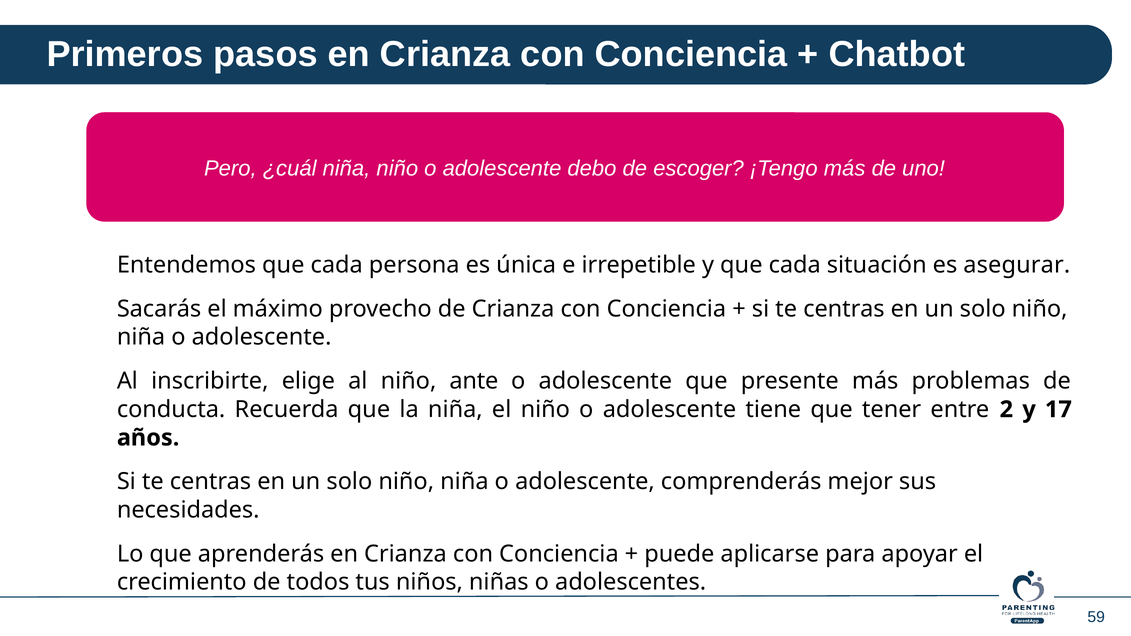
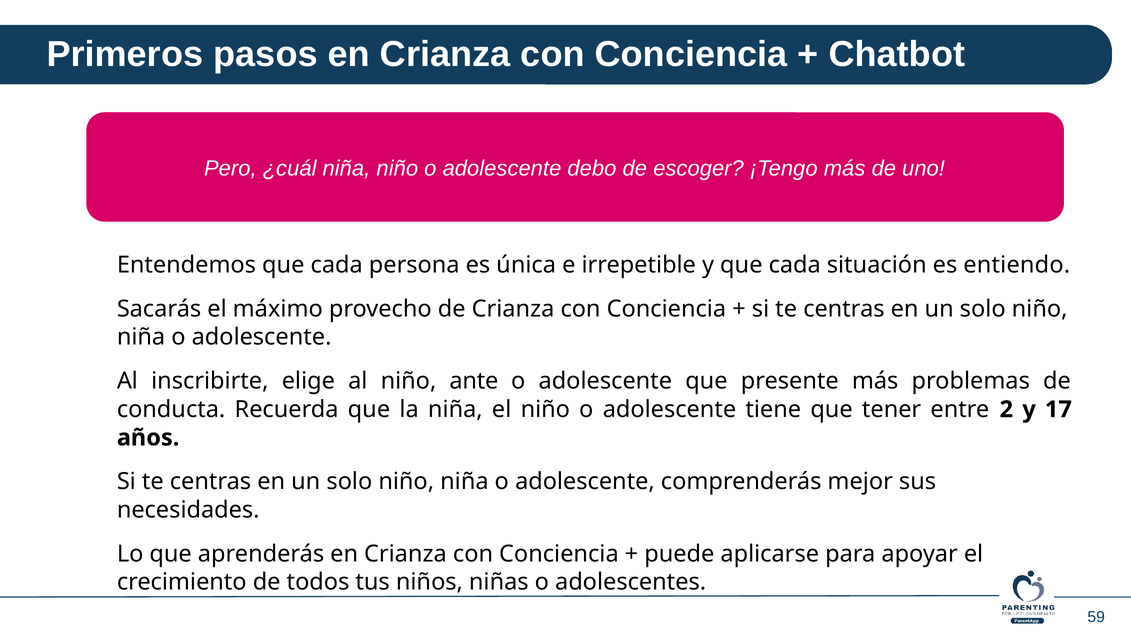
asegurar: asegurar -> entiendo
